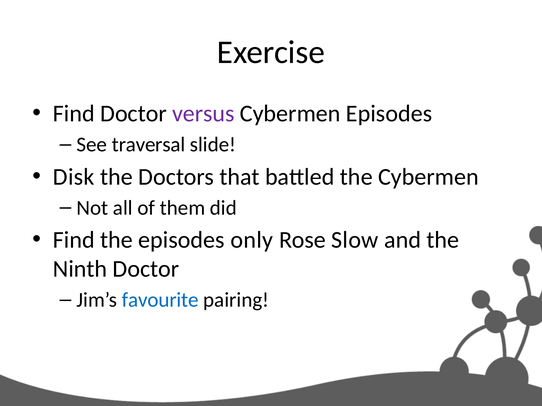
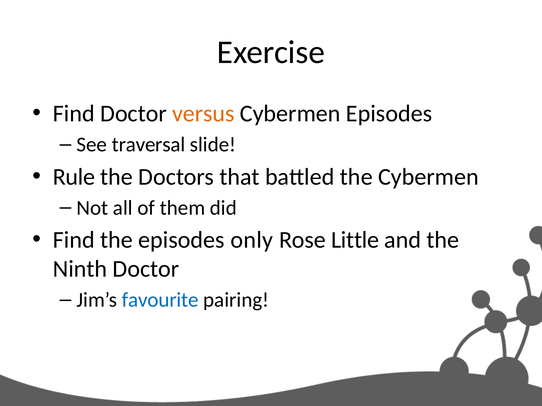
versus colour: purple -> orange
Disk: Disk -> Rule
Slow: Slow -> Little
